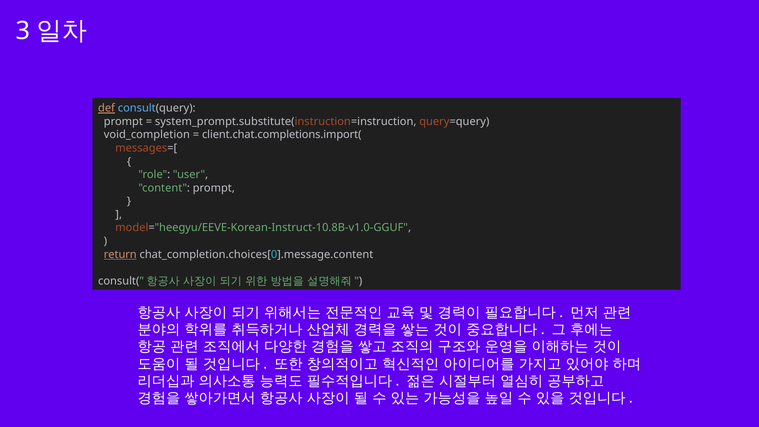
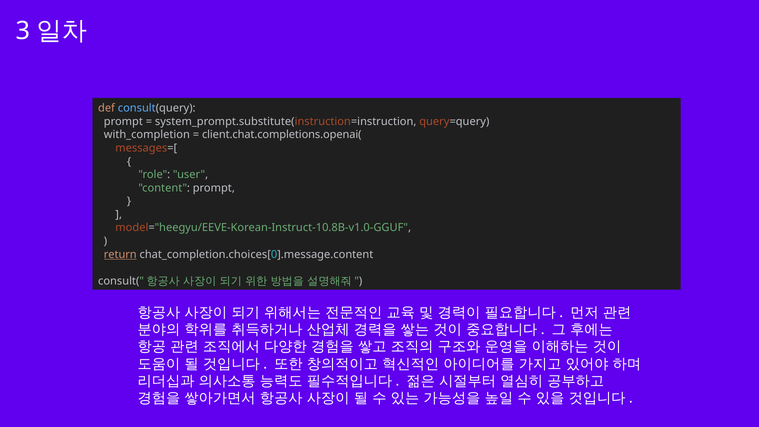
def underline: present -> none
void_completion: void_completion -> with_completion
client.chat.completions.import(: client.chat.completions.import( -> client.chat.completions.openai(
